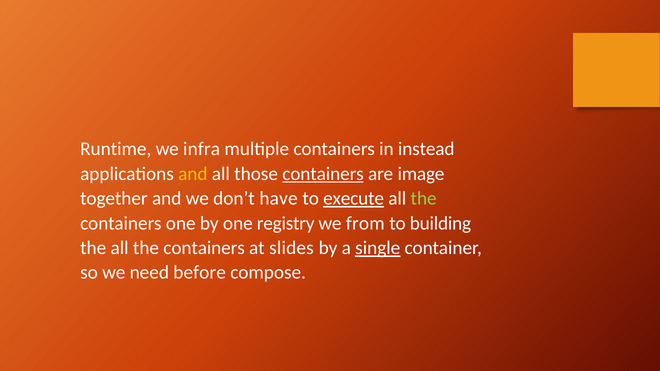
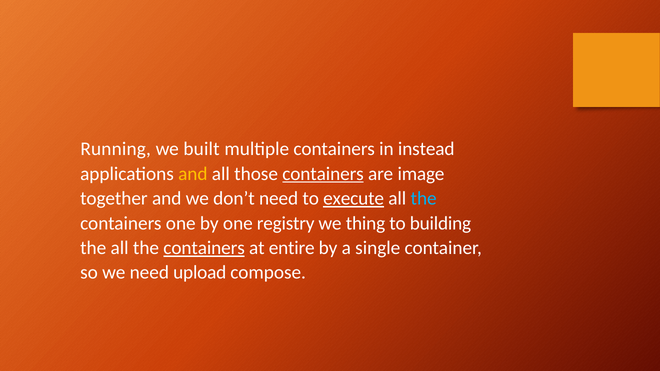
Runtime: Runtime -> Running
infra: infra -> built
don’t have: have -> need
the at (424, 199) colour: light green -> light blue
from: from -> thing
containers at (204, 248) underline: none -> present
slides: slides -> entire
single underline: present -> none
before: before -> upload
